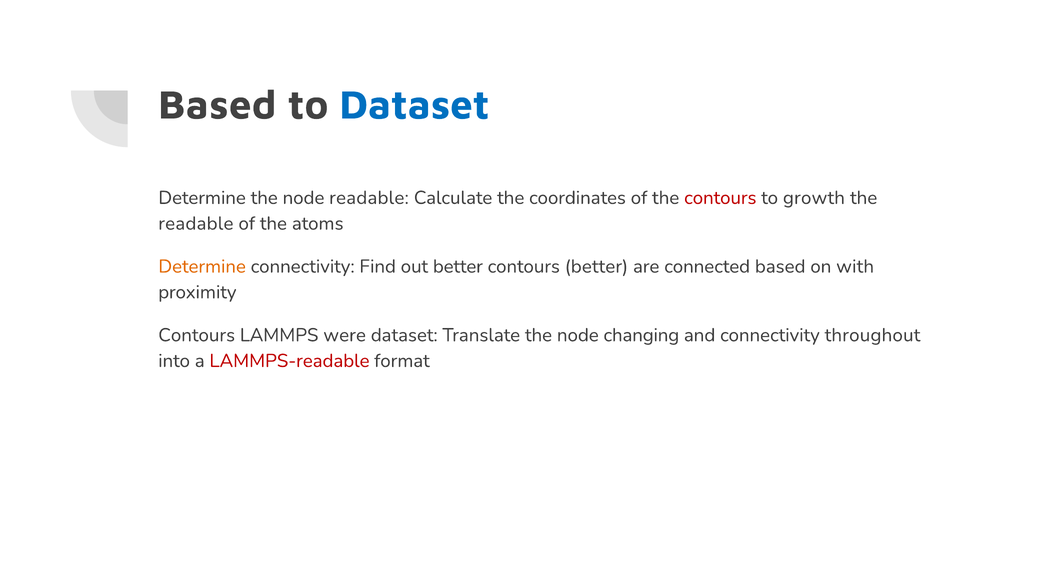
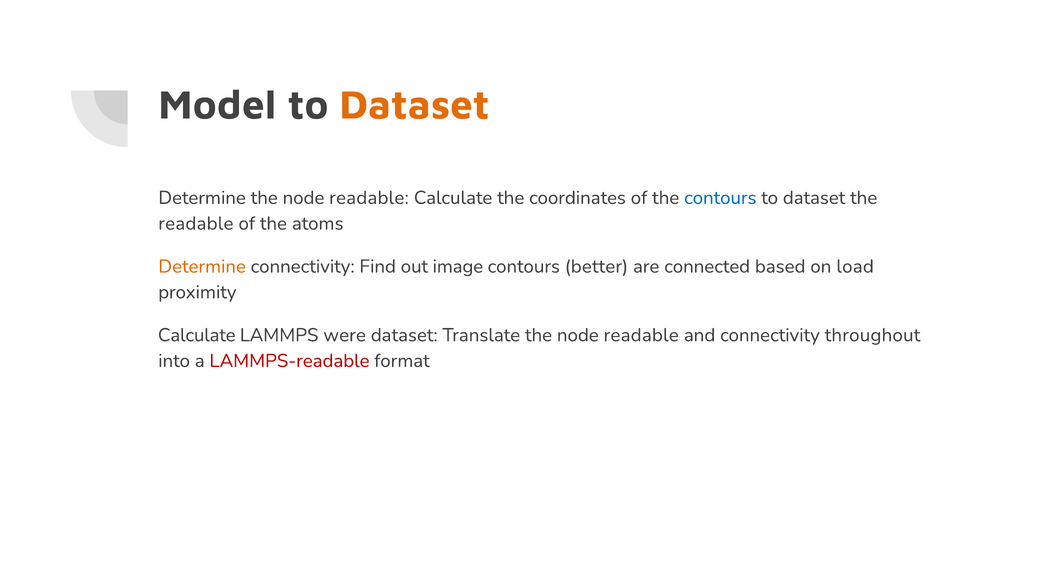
Based at (217, 105): Based -> Model
Dataset at (414, 105) colour: blue -> orange
contours at (720, 198) colour: red -> blue
growth at (814, 198): growth -> dataset
out better: better -> image
with: with -> load
Contours at (197, 335): Contours -> Calculate
Translate the node changing: changing -> readable
